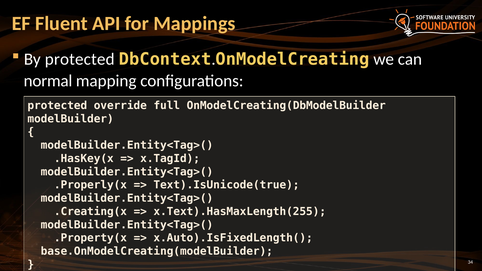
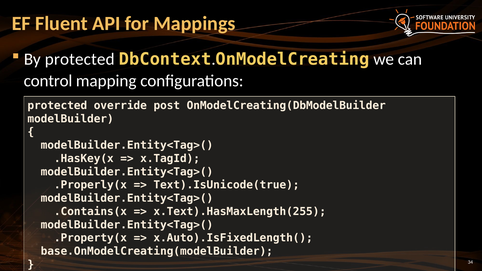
normal: normal -> control
full: full -> post
.Creating(x: .Creating(x -> .Contains(x
